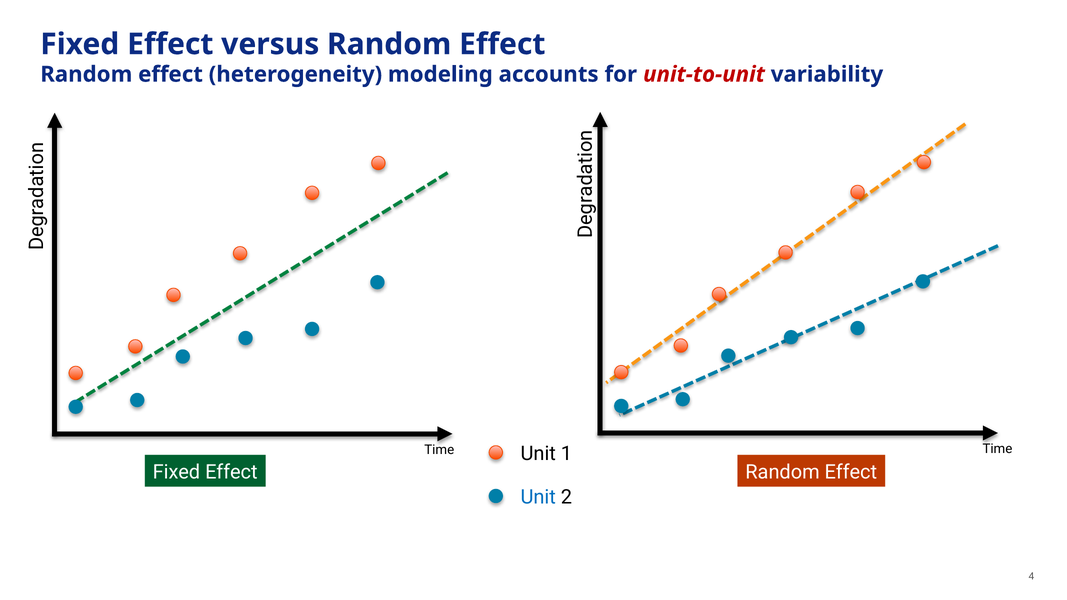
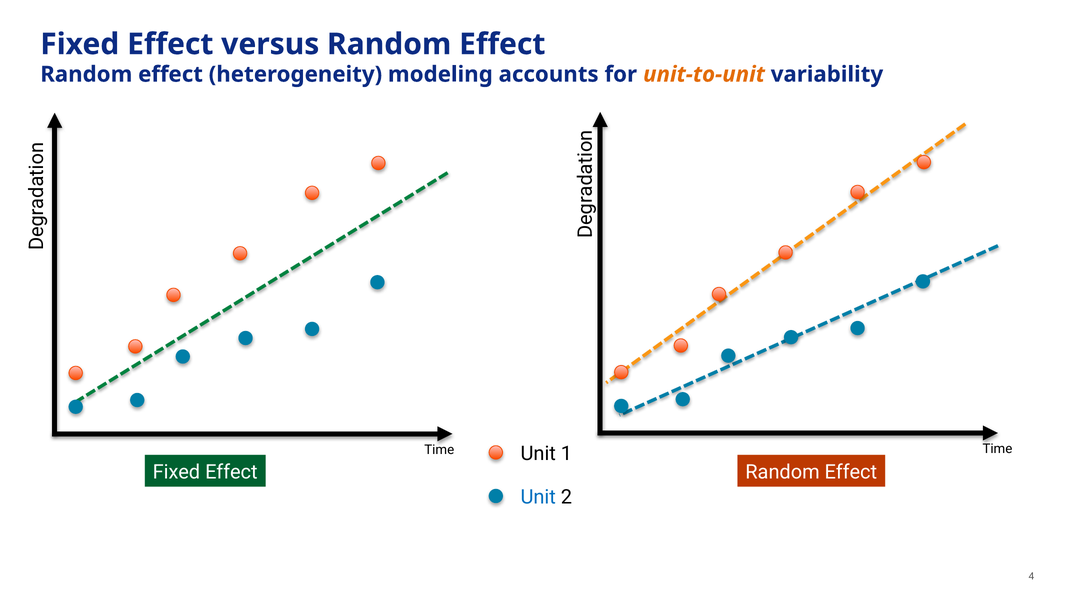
unit-to-unit colour: red -> orange
